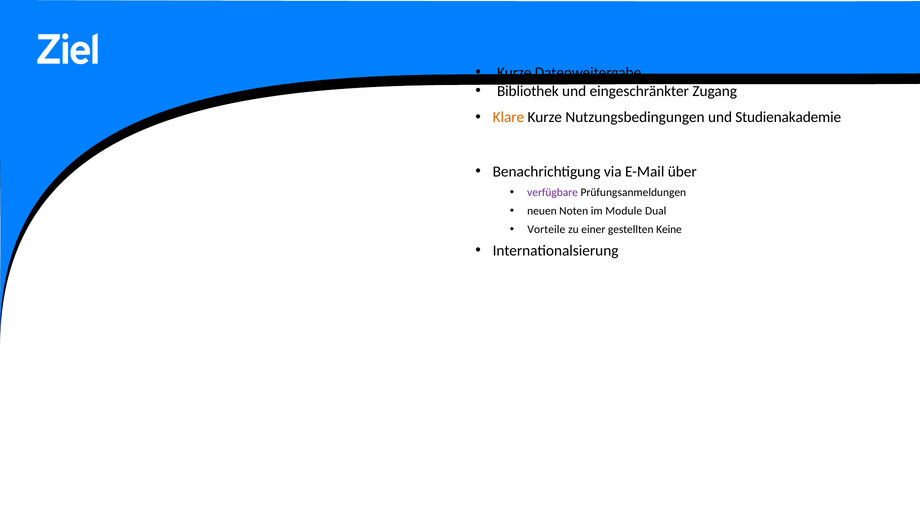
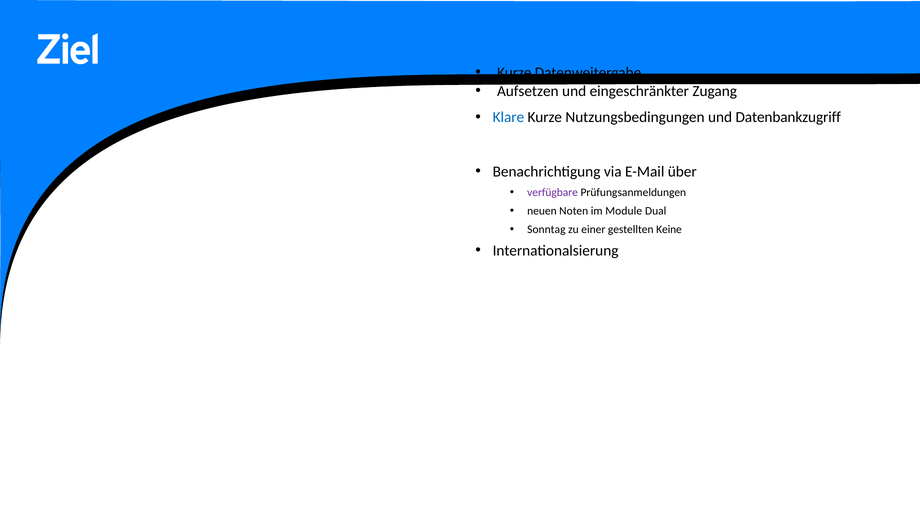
Bibliothek: Bibliothek -> Aufsetzen
Klare colour: orange -> blue
Studienakademie: Studienakademie -> Datenbankzugriff
Vorteile: Vorteile -> Sonntag
